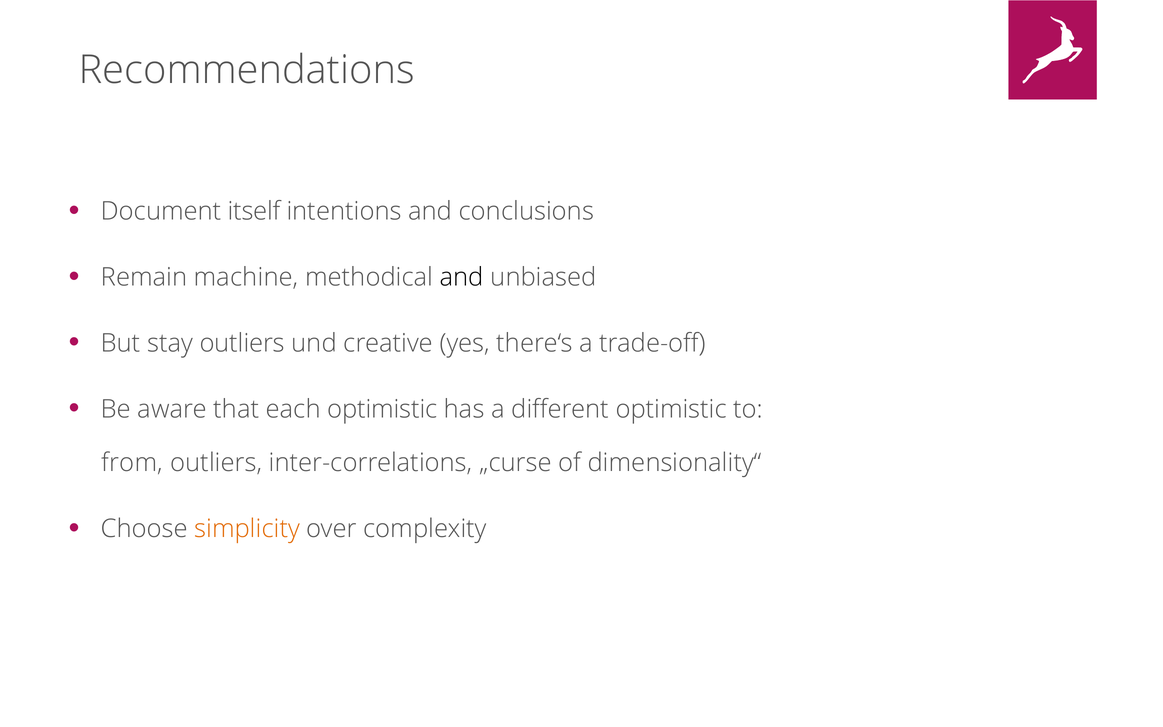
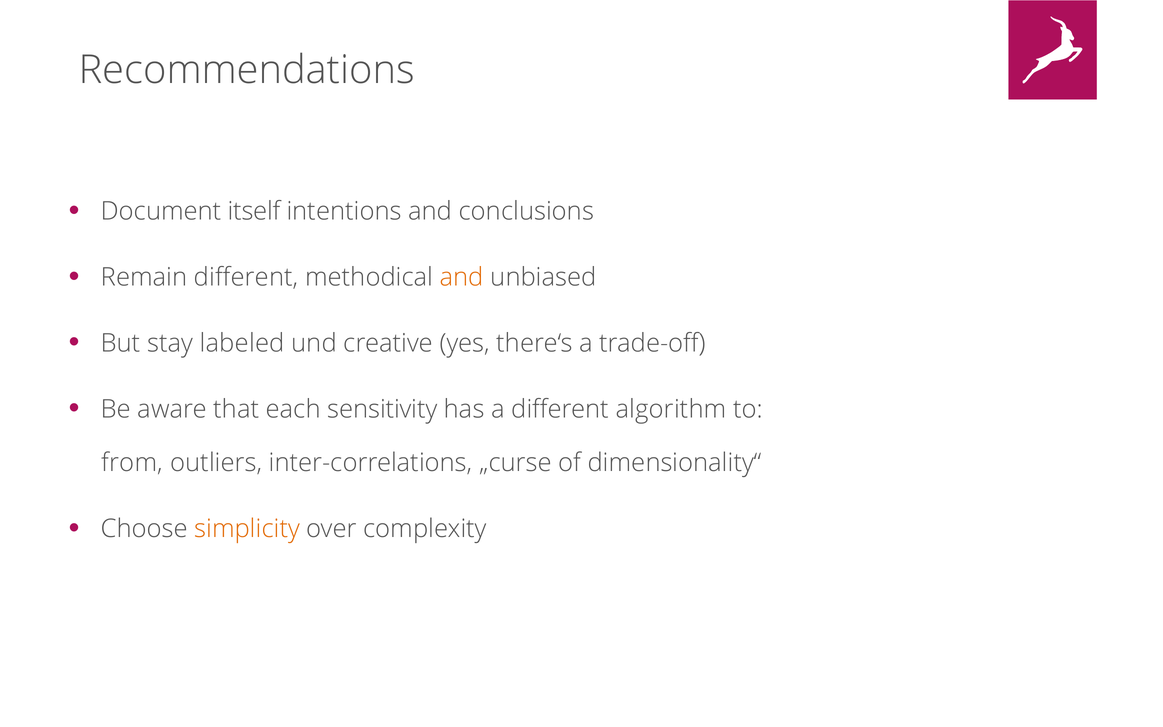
Remain machine: machine -> different
and at (462, 277) colour: black -> orange
stay outliers: outliers -> labeled
each optimistic: optimistic -> sensitivity
different optimistic: optimistic -> algorithm
